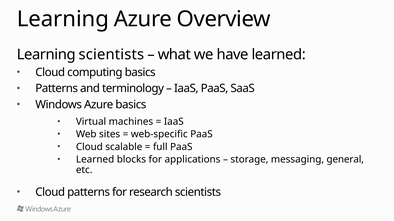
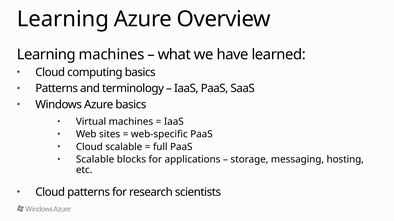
Learning scientists: scientists -> machines
Learned at (95, 160): Learned -> Scalable
general: general -> hosting
